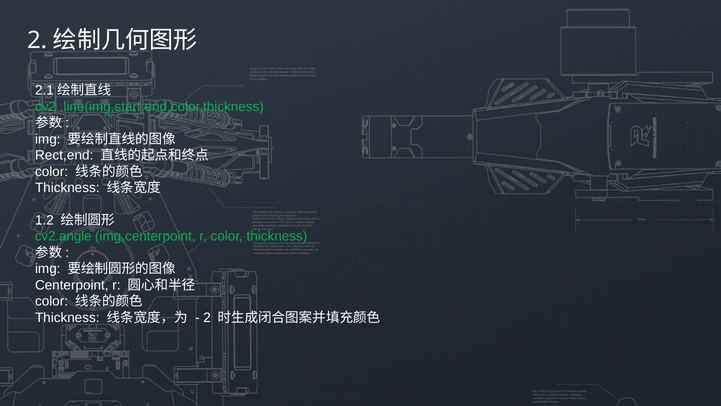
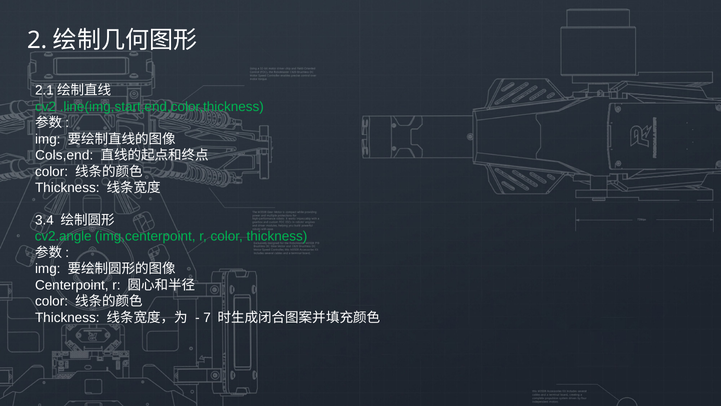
Rect,end: Rect,end -> Cols,end
1.2: 1.2 -> 3.4
2 at (207, 317): 2 -> 7
